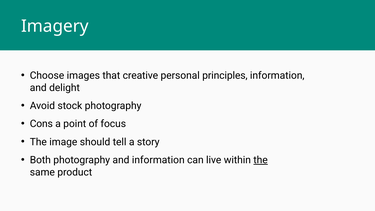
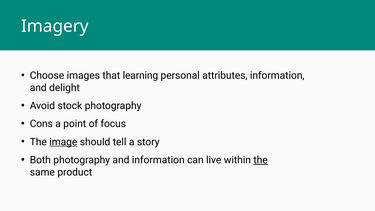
creative: creative -> learning
principles: principles -> attributes
image underline: none -> present
